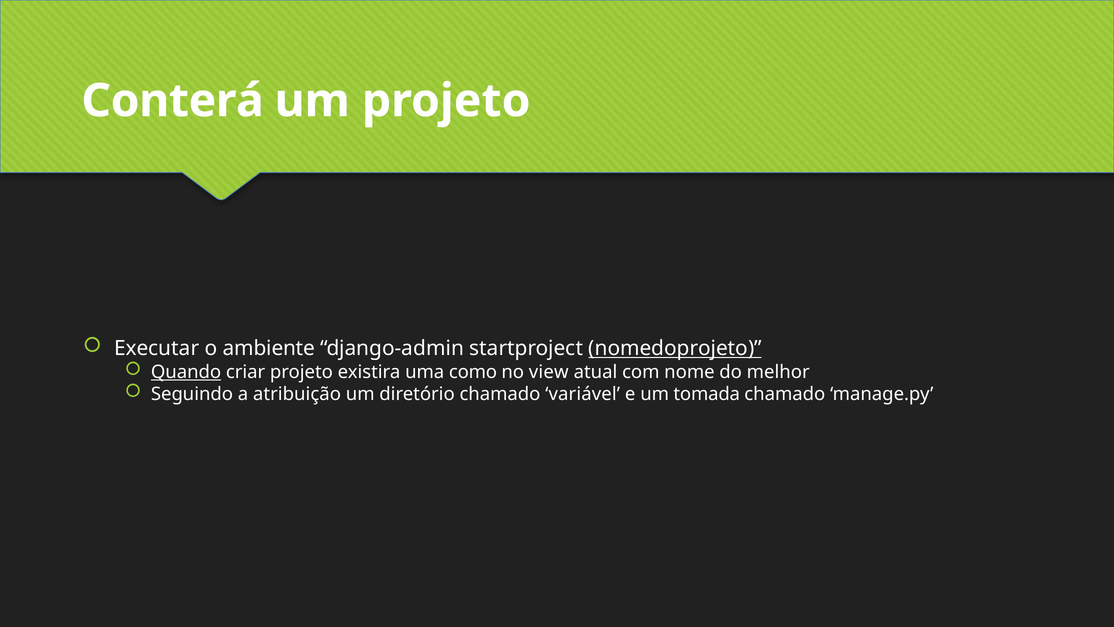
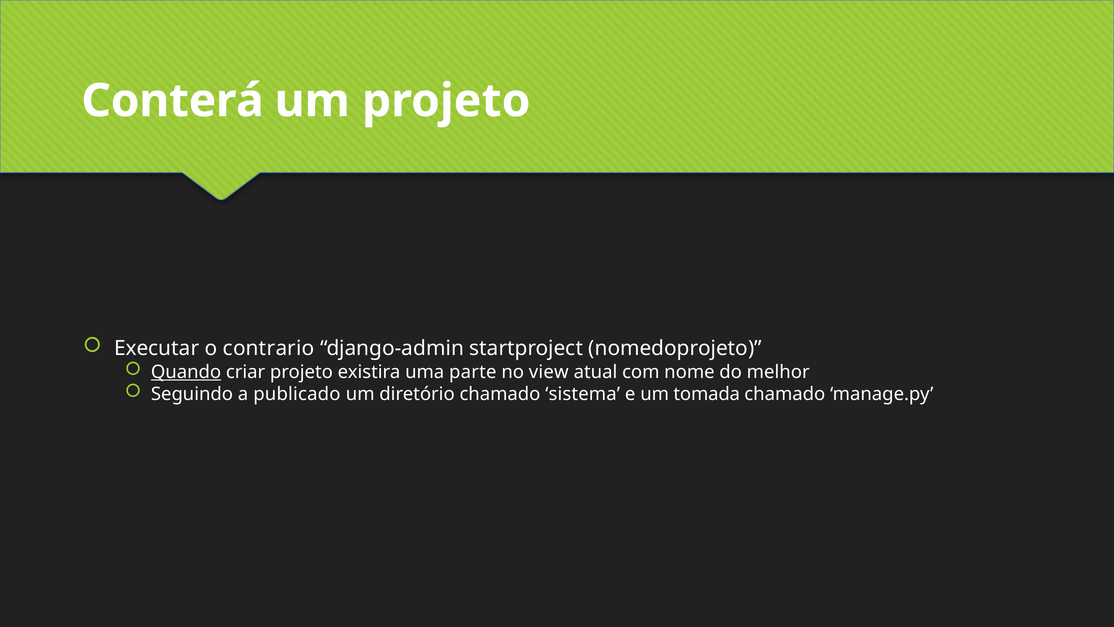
ambiente: ambiente -> contrario
nomedoprojeto underline: present -> none
como: como -> parte
atribuição: atribuição -> publicado
variável: variável -> sistema
